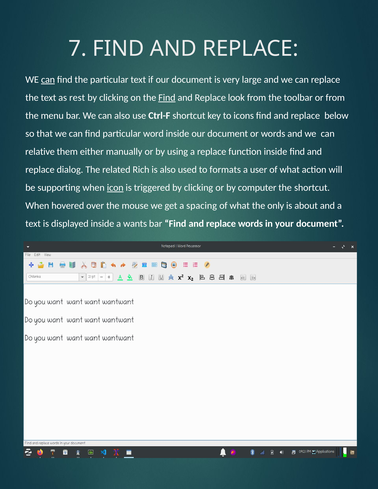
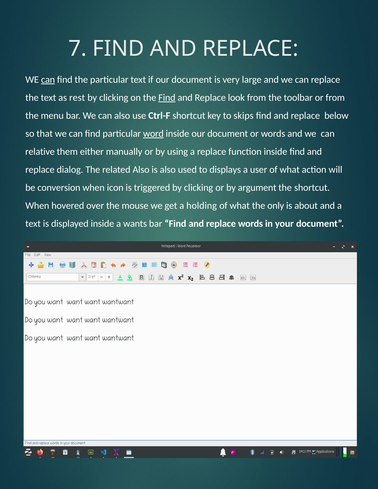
icons: icons -> skips
word underline: none -> present
related Rich: Rich -> Also
formats: formats -> displays
supporting: supporting -> conversion
icon underline: present -> none
computer: computer -> argument
spacing: spacing -> holding
